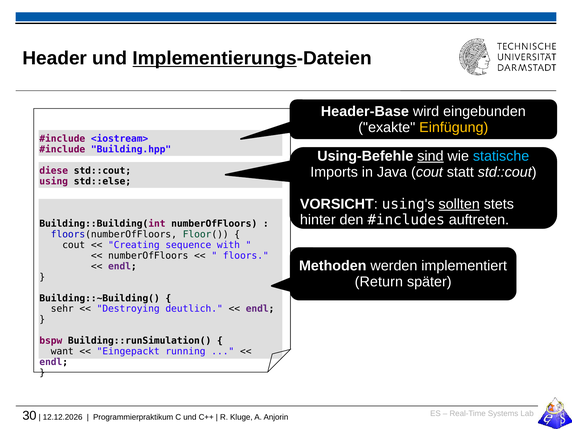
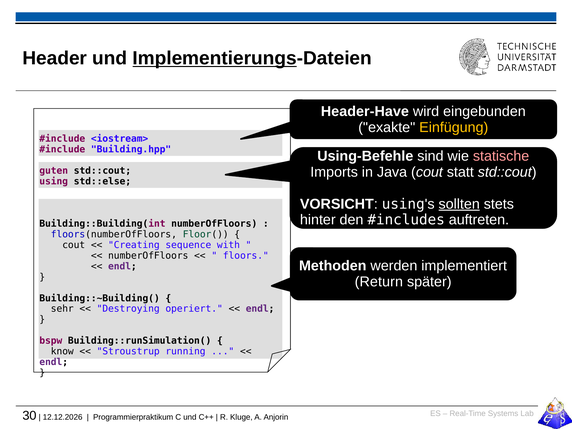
Header-Base: Header-Base -> Header-Have
sind underline: present -> none
statische colour: light blue -> pink
diese: diese -> guten
deutlich: deutlich -> operiert
want: want -> know
Eingepackt: Eingepackt -> Stroustrup
